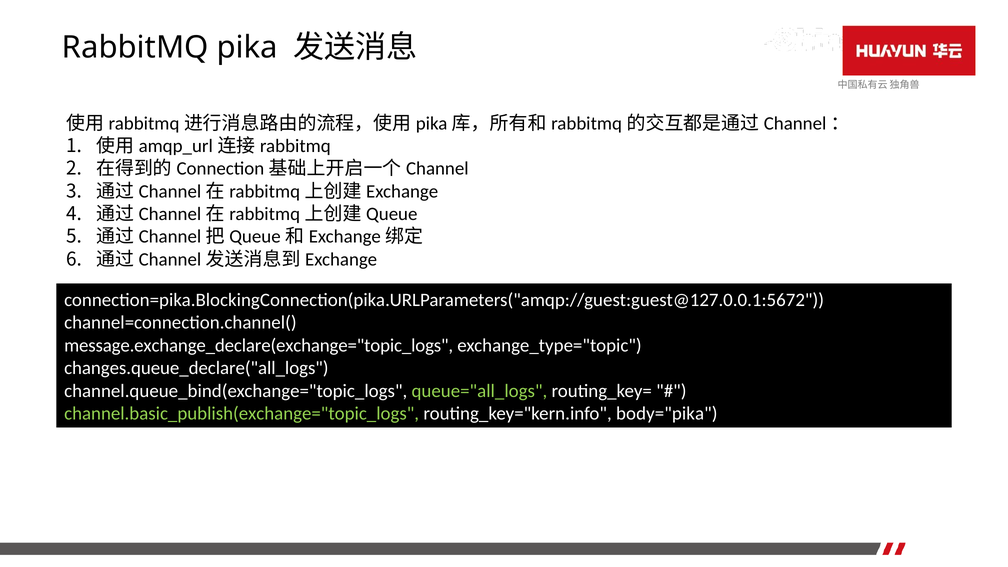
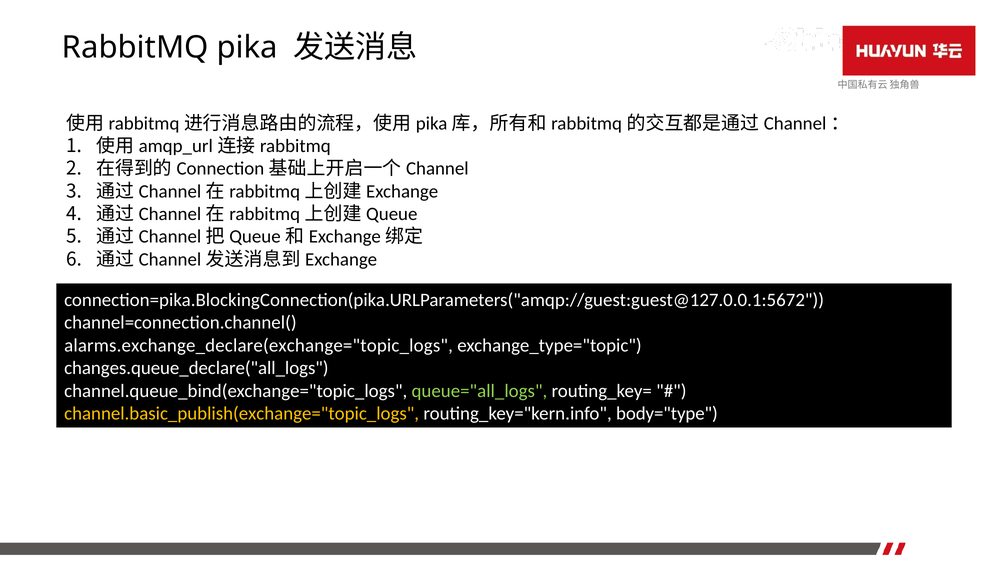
message.exchange_declare(exchange="topic_logs: message.exchange_declare(exchange="topic_logs -> alarms.exchange_declare(exchange="topic_logs
channel.basic_publish(exchange="topic_logs colour: light green -> yellow
body="pika: body="pika -> body="type
